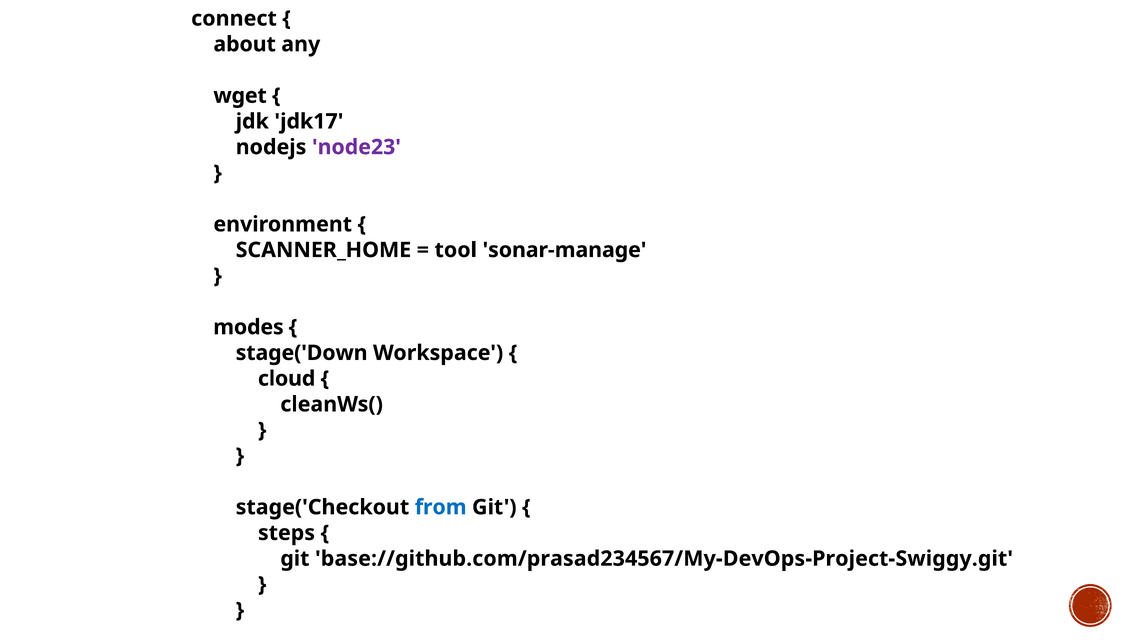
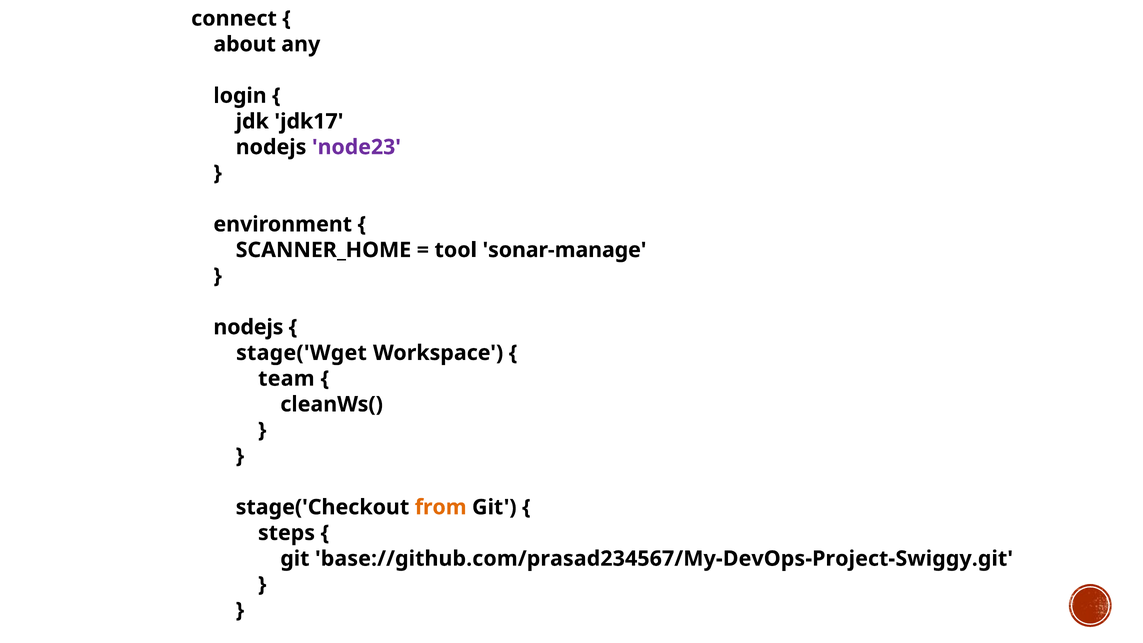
wget: wget -> login
modes at (248, 327): modes -> nodejs
stage('Down: stage('Down -> stage('Wget
cloud: cloud -> team
from colour: blue -> orange
